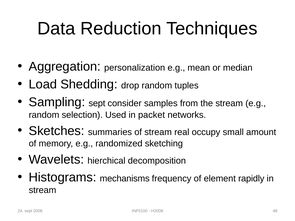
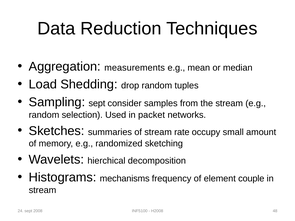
personalization: personalization -> measurements
real: real -> rate
rapidly: rapidly -> couple
